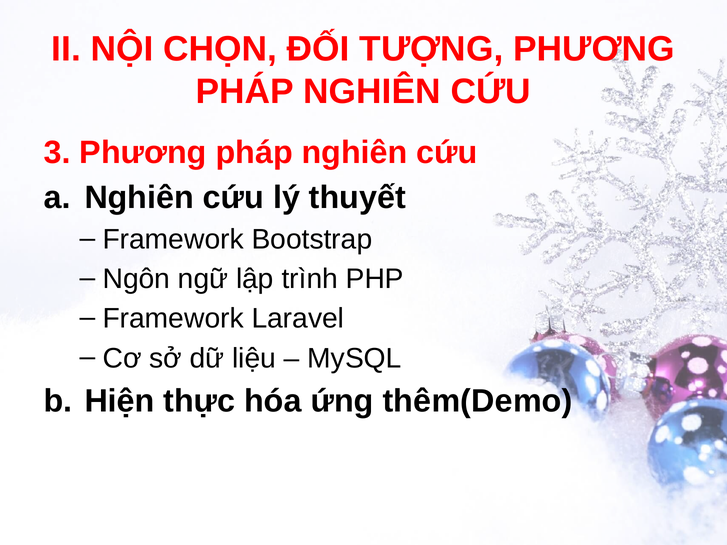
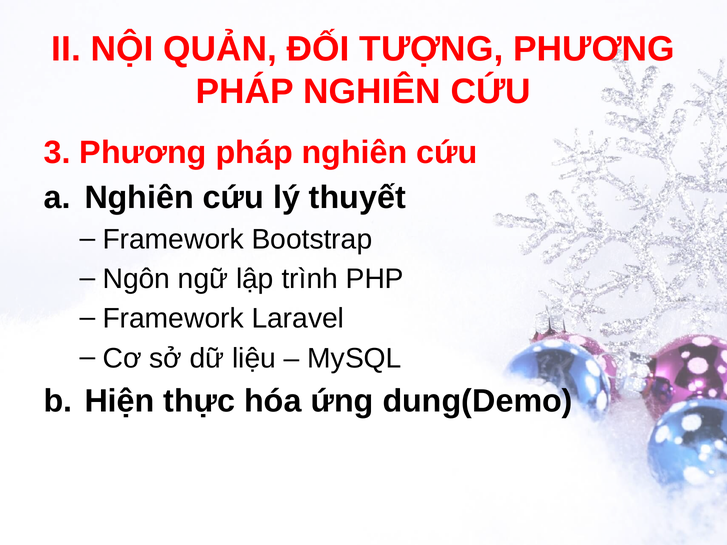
CHỌN: CHỌN -> QUẢN
thêm(Demo: thêm(Demo -> dung(Demo
